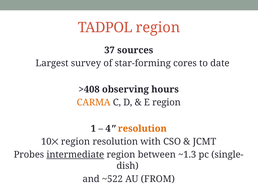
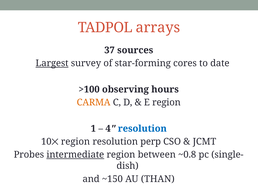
TADPOL region: region -> arrays
Largest underline: none -> present
>408: >408 -> >100
resolution at (142, 128) colour: orange -> blue
with: with -> perp
~1.3: ~1.3 -> ~0.8
~522: ~522 -> ~150
FROM: FROM -> THAN
